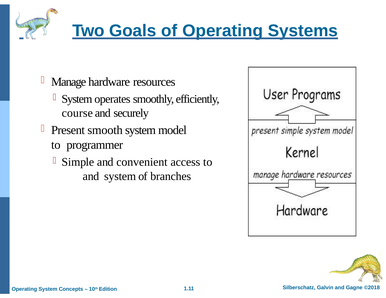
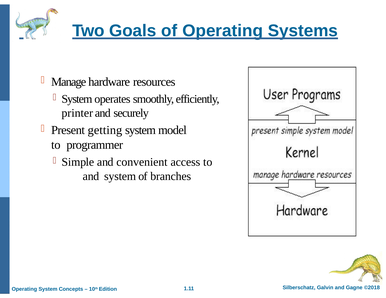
course: course -> printer
smooth: smooth -> getting
